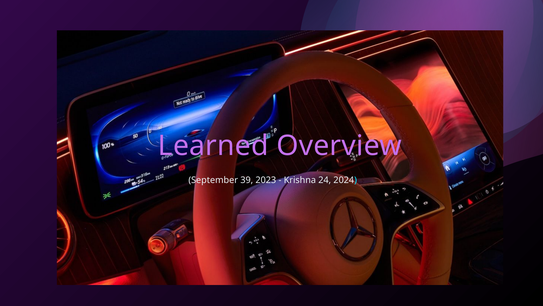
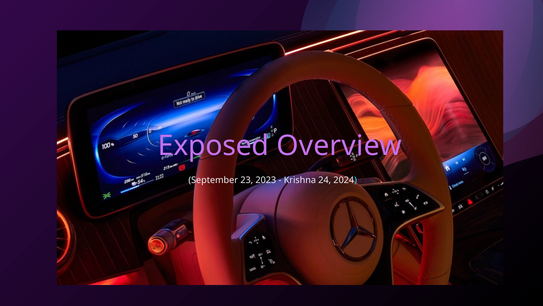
Learned: Learned -> Exposed
39: 39 -> 23
